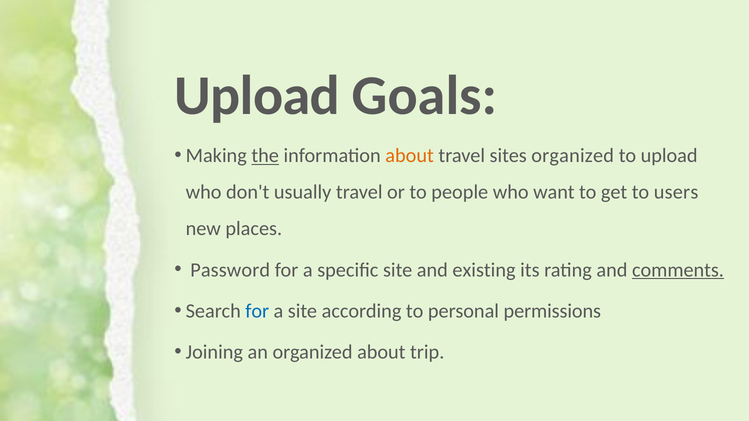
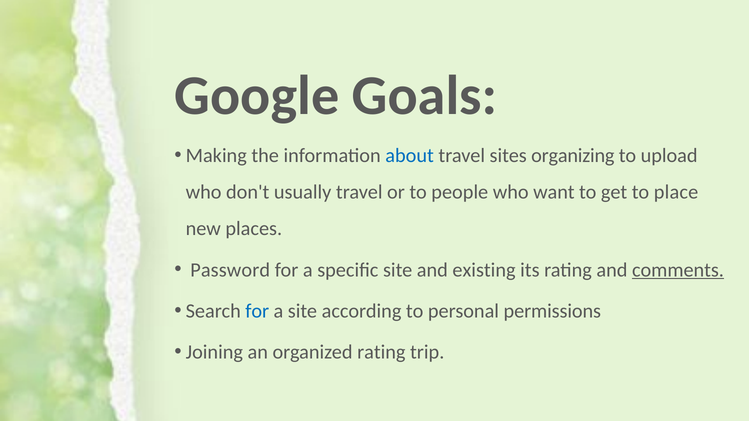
Upload at (257, 96): Upload -> Google
the underline: present -> none
about at (410, 156) colour: orange -> blue
sites organized: organized -> organizing
users: users -> place
organized about: about -> rating
